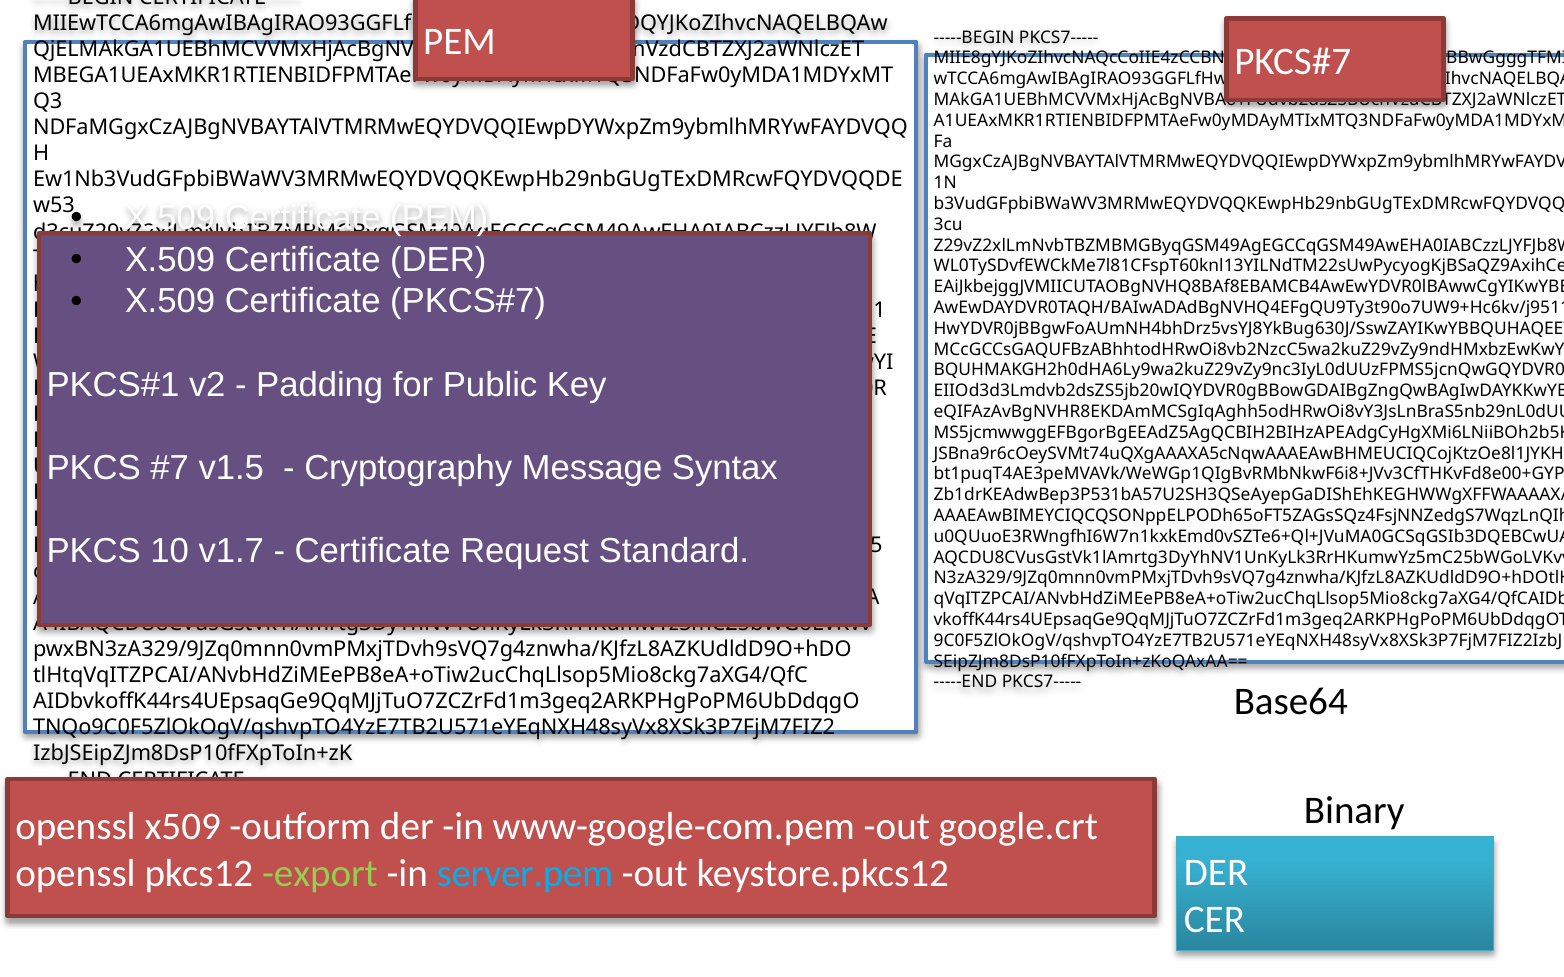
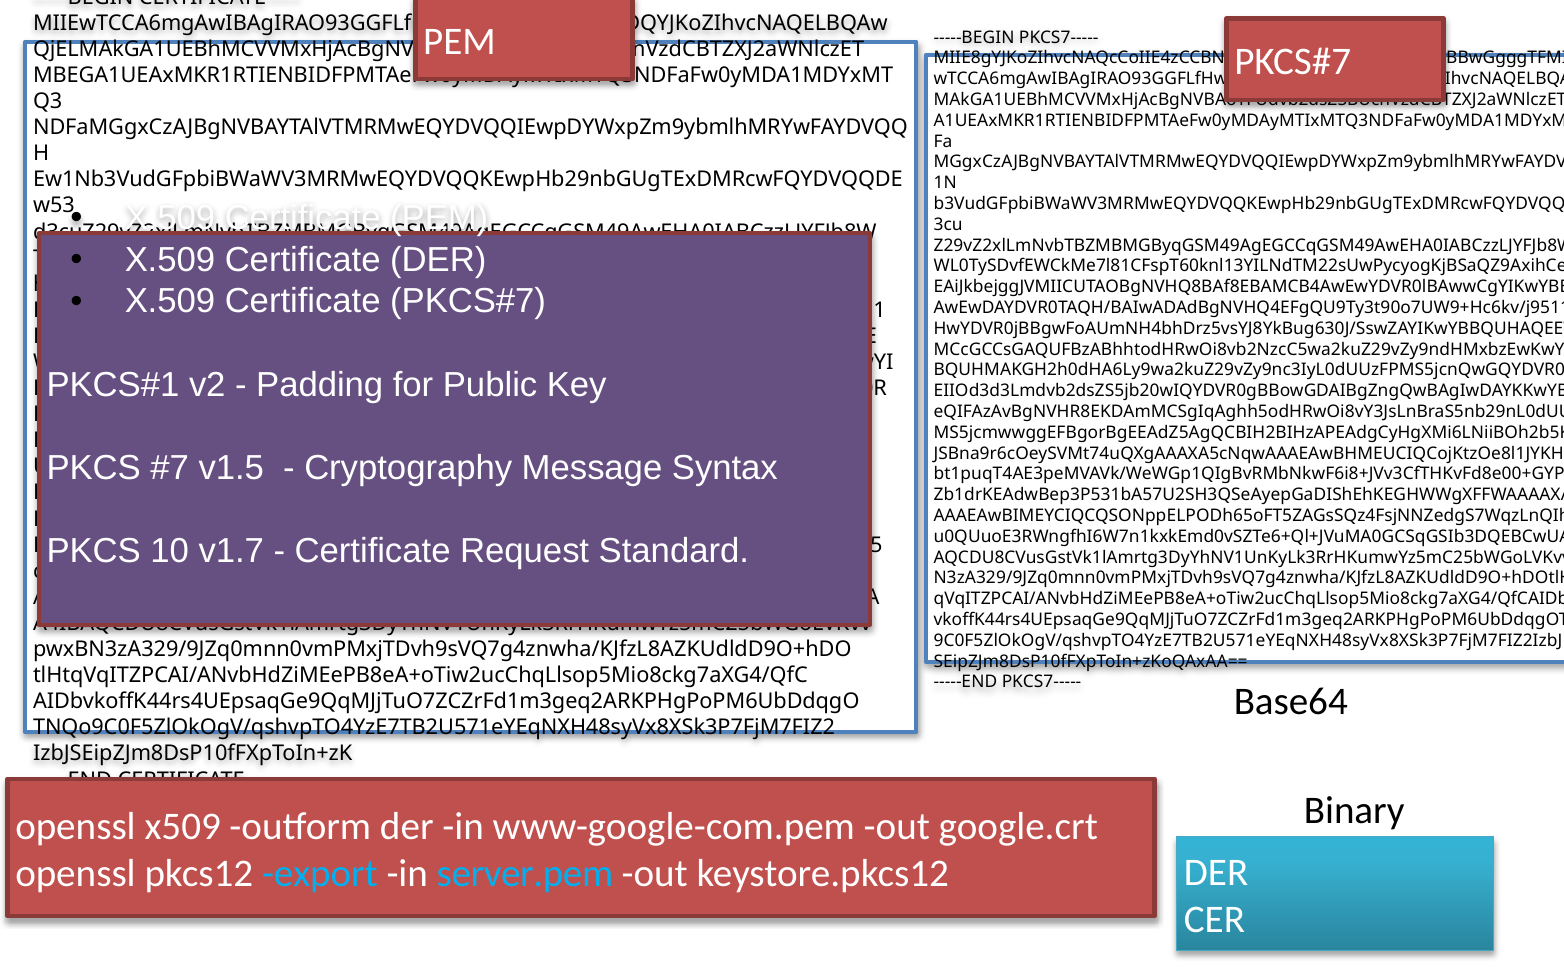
export colour: light green -> light blue
